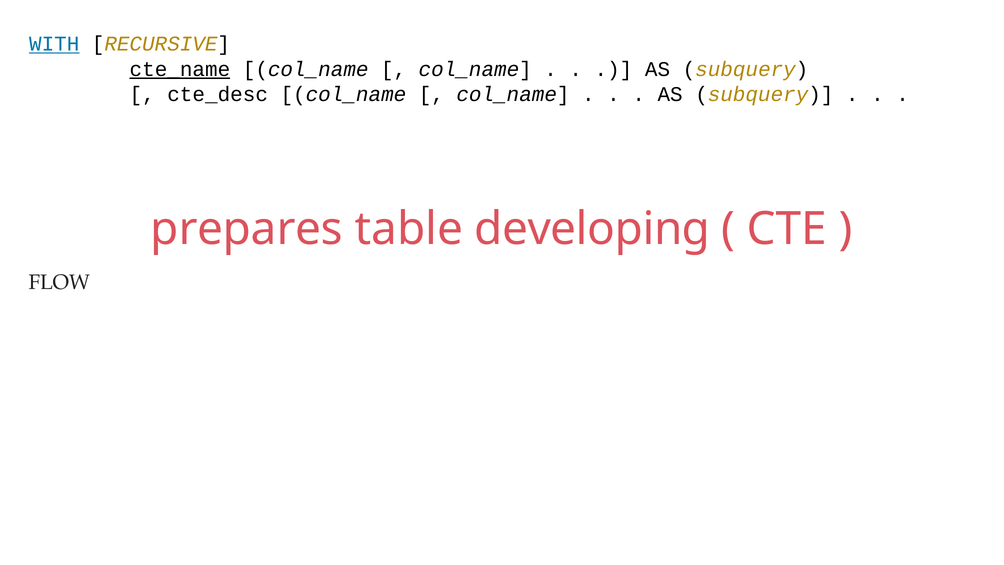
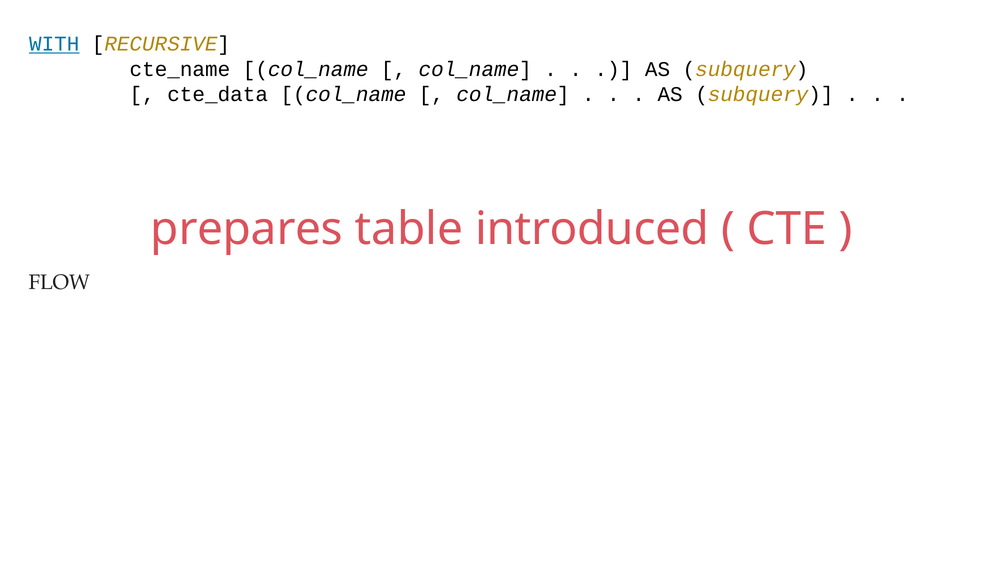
cte_name underline: present -> none
cte_desc: cte_desc -> cte_data
developing: developing -> introduced
